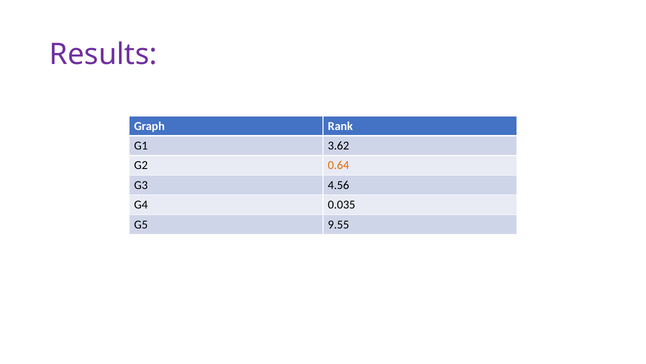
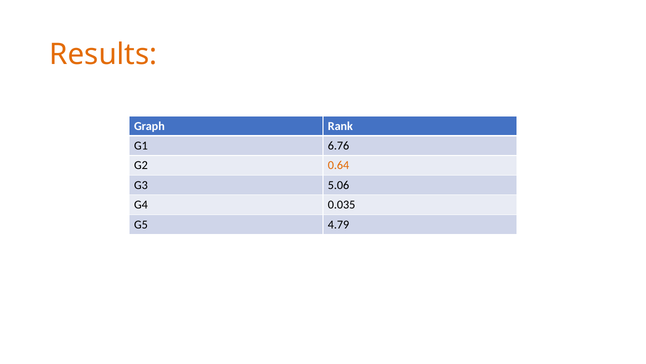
Results colour: purple -> orange
3.62: 3.62 -> 6.76
4.56: 4.56 -> 5.06
9.55: 9.55 -> 4.79
